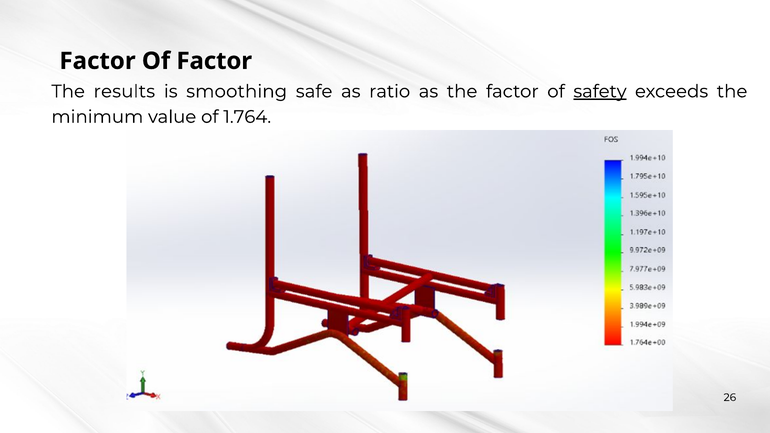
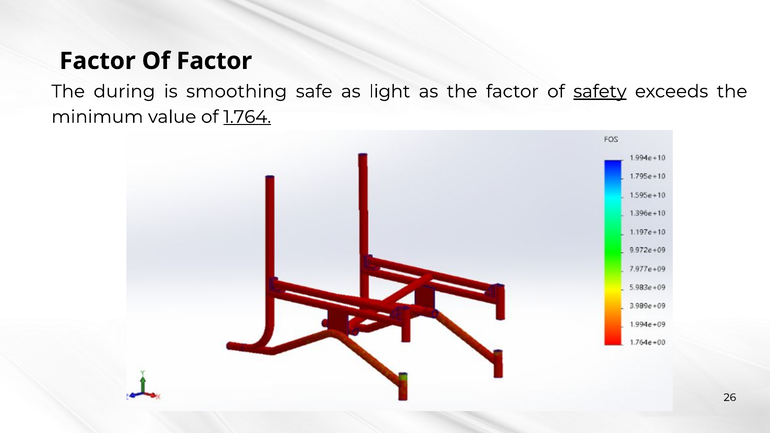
results: results -> during
ratio: ratio -> light
1.764 underline: none -> present
